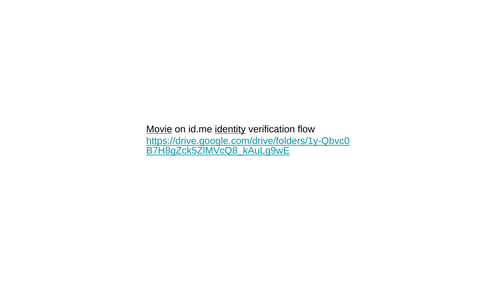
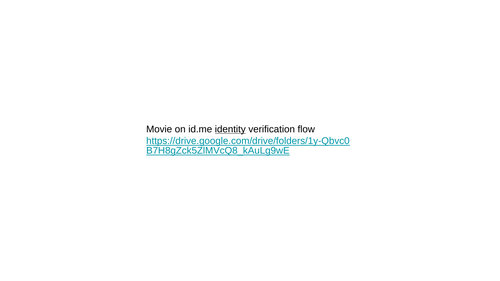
Movie underline: present -> none
